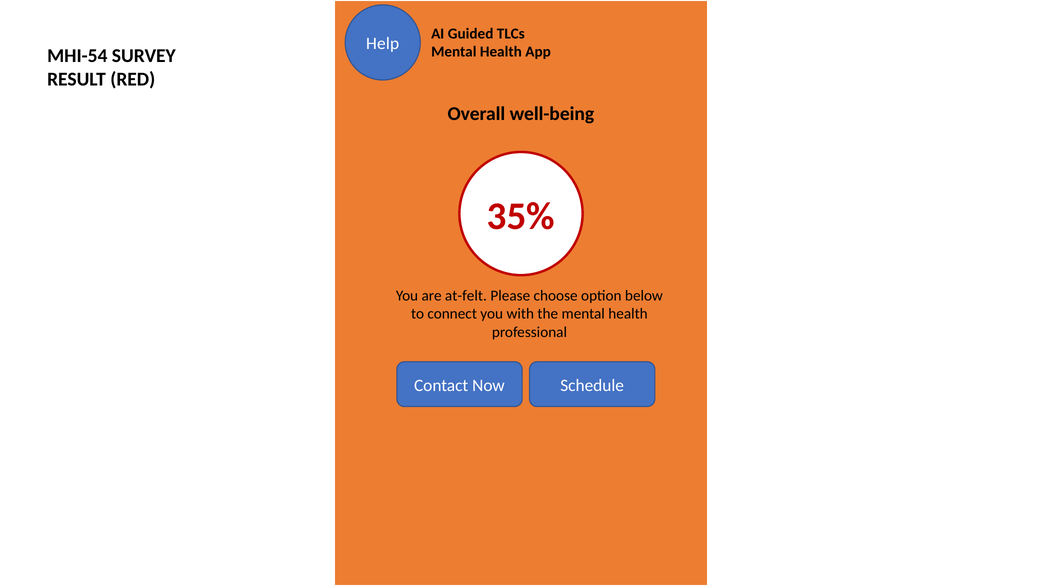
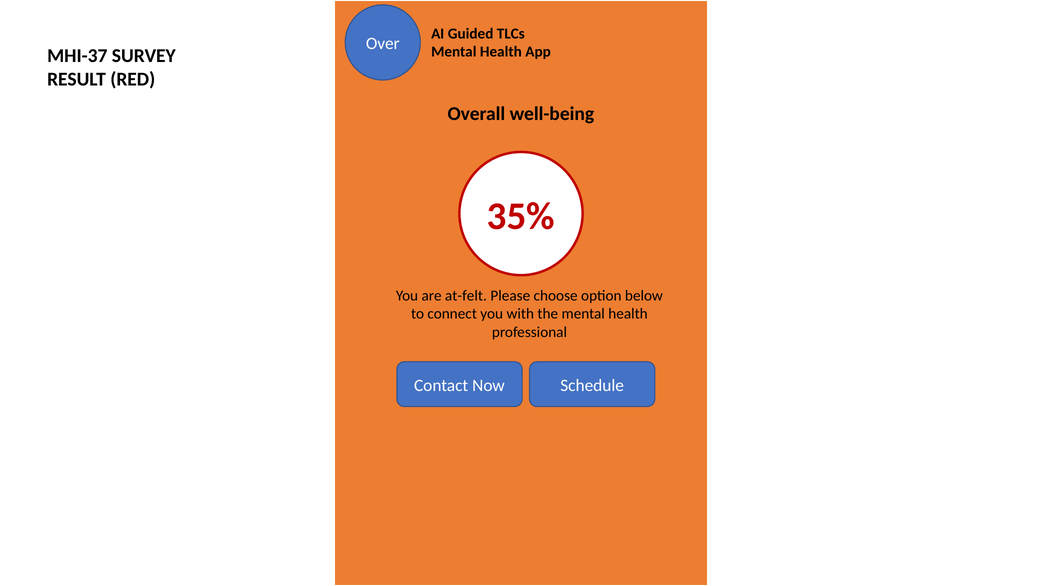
Help: Help -> Over
MHI-54: MHI-54 -> MHI-37
